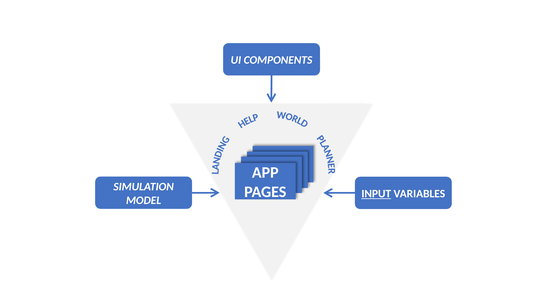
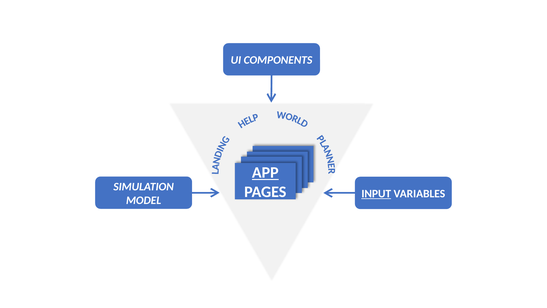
APP underline: none -> present
